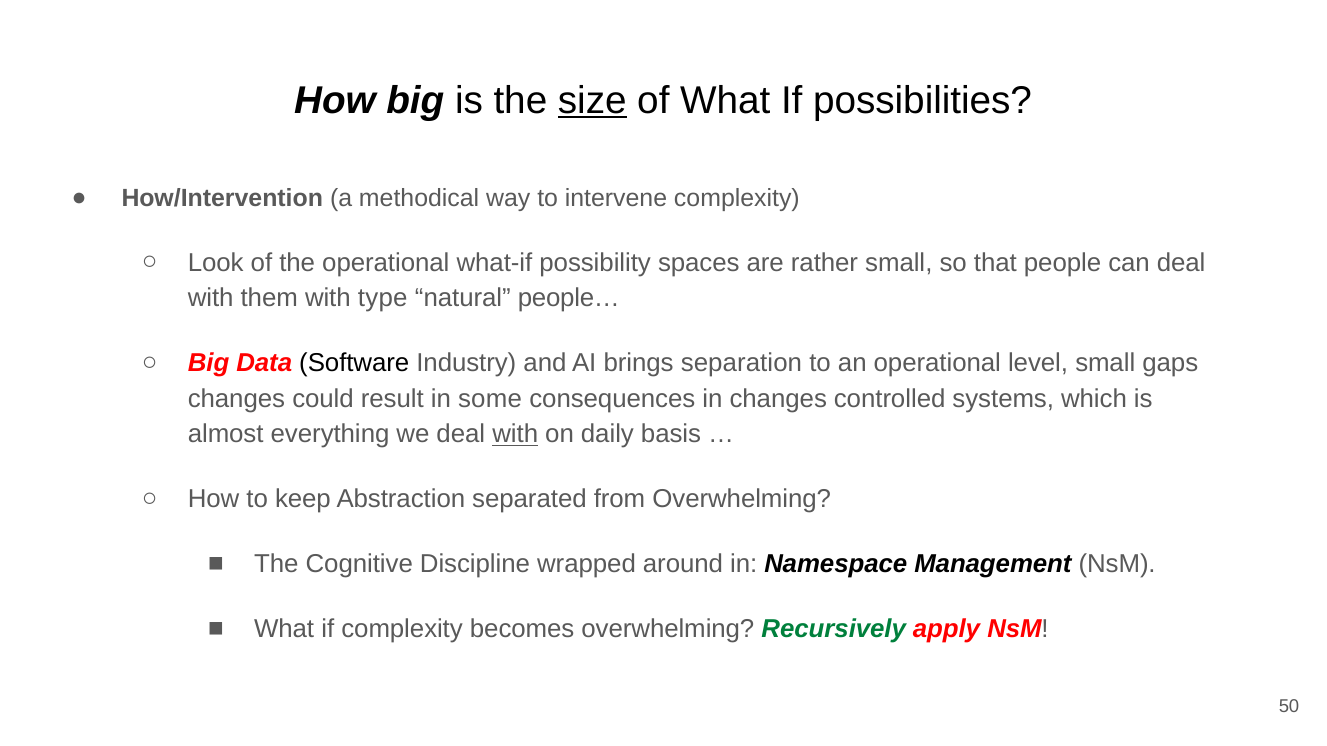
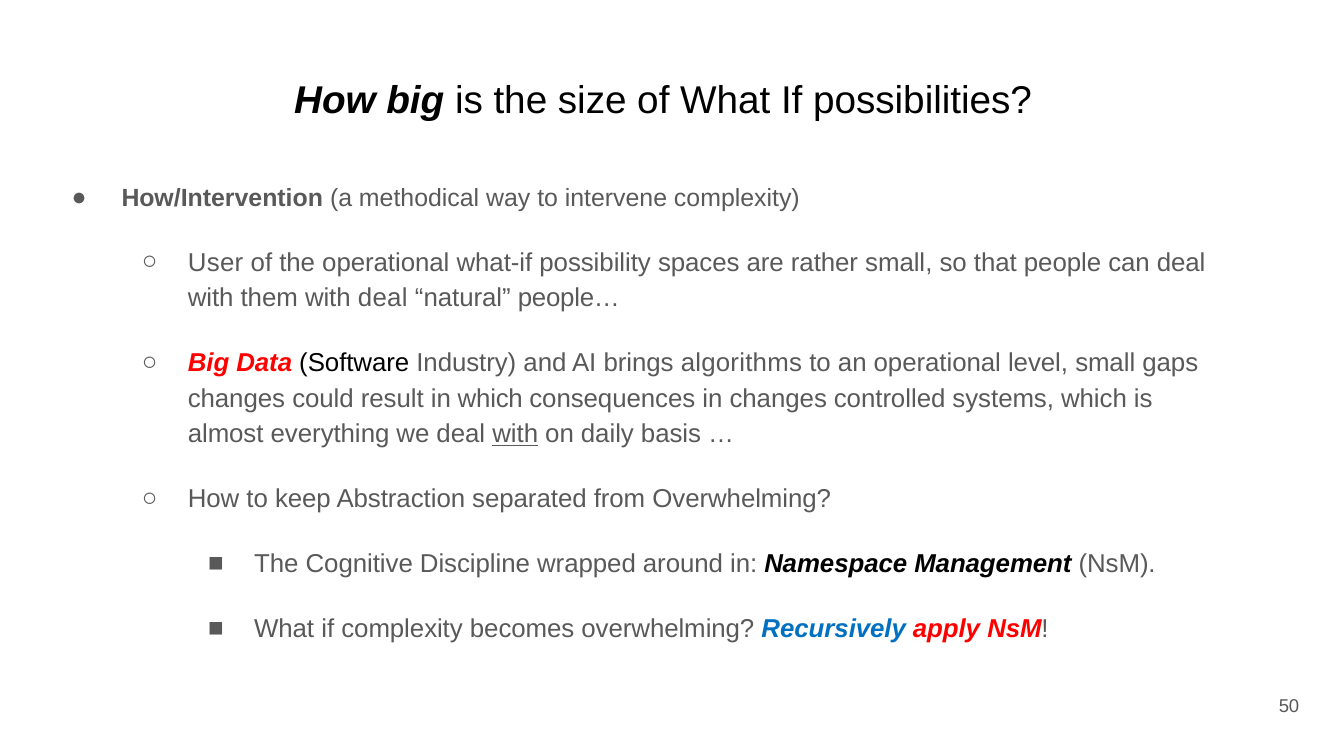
size underline: present -> none
Look: Look -> User
with type: type -> deal
separation: separation -> algorithms
in some: some -> which
Recursively colour: green -> blue
